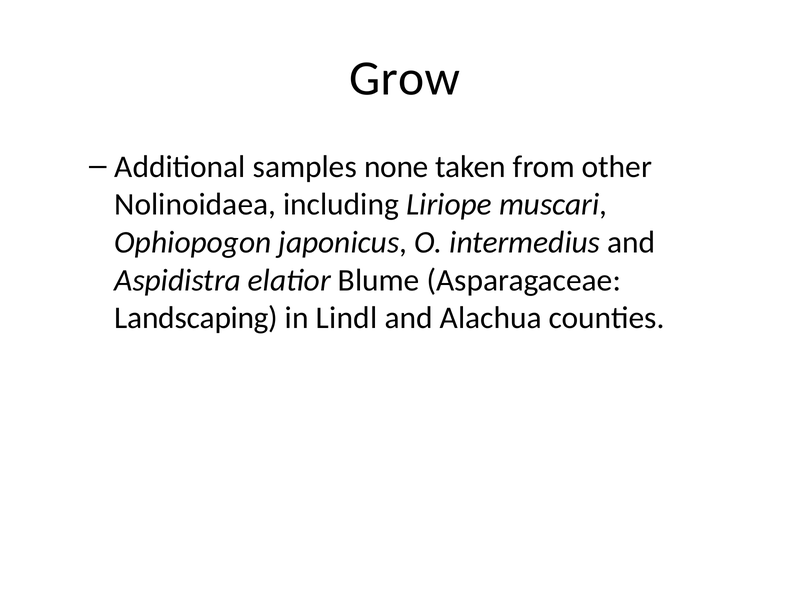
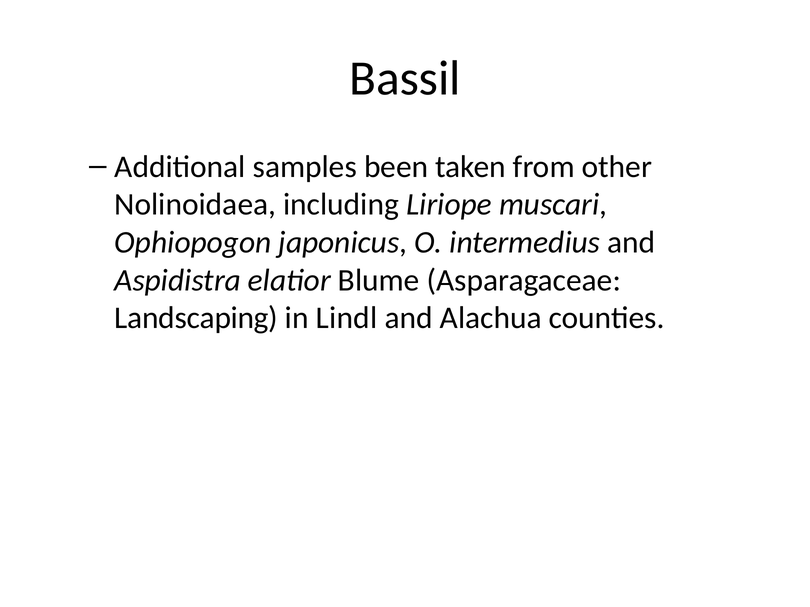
Grow: Grow -> Bassil
none: none -> been
